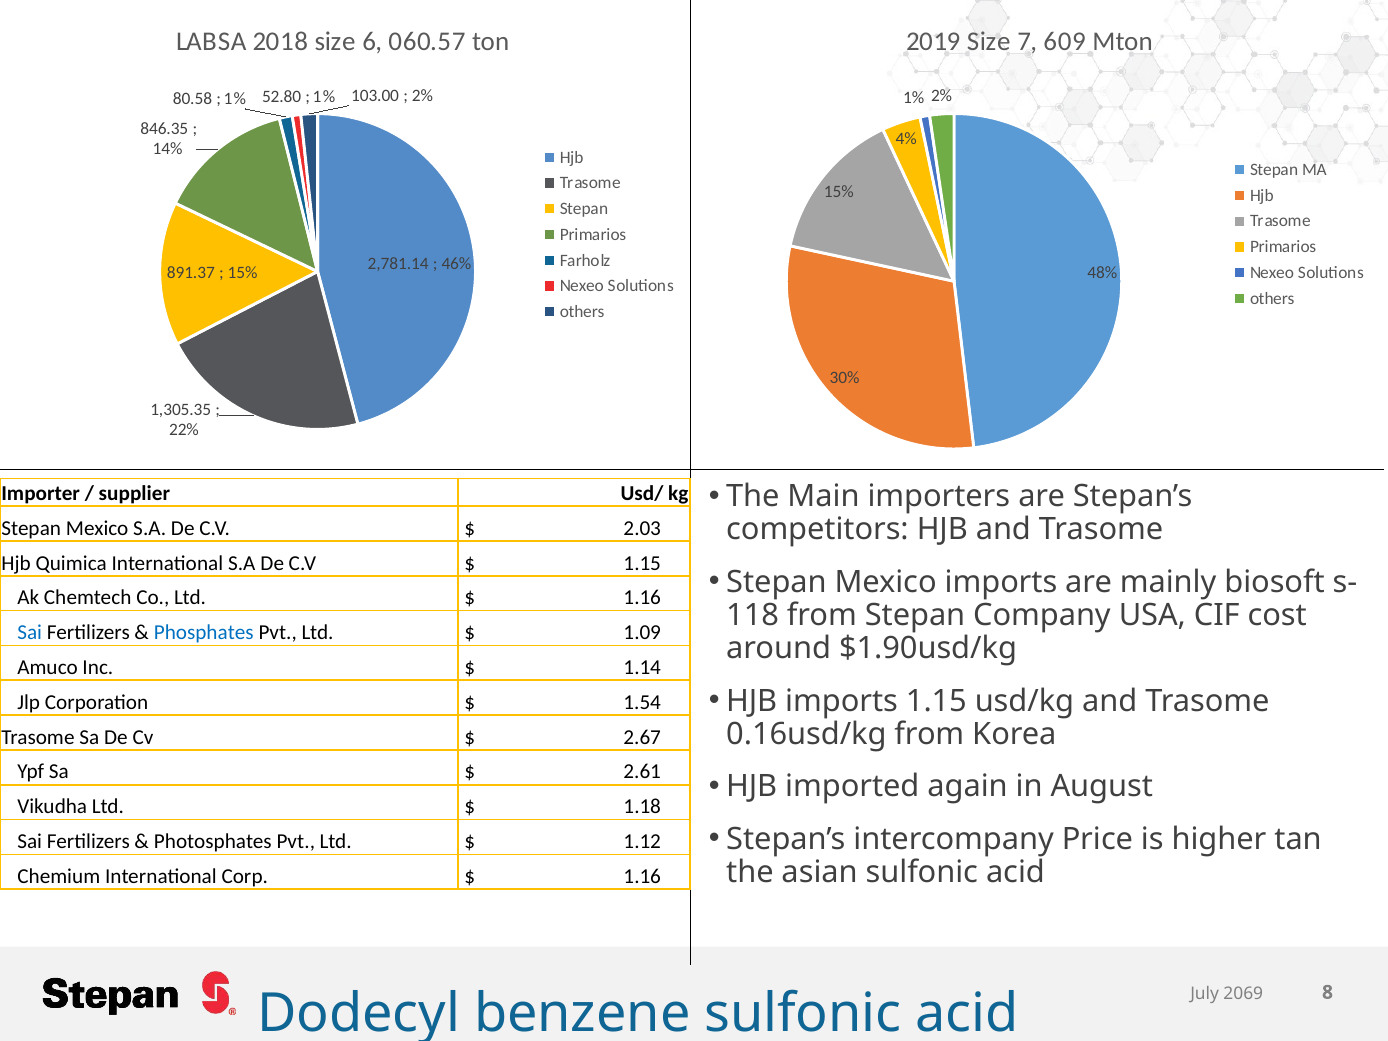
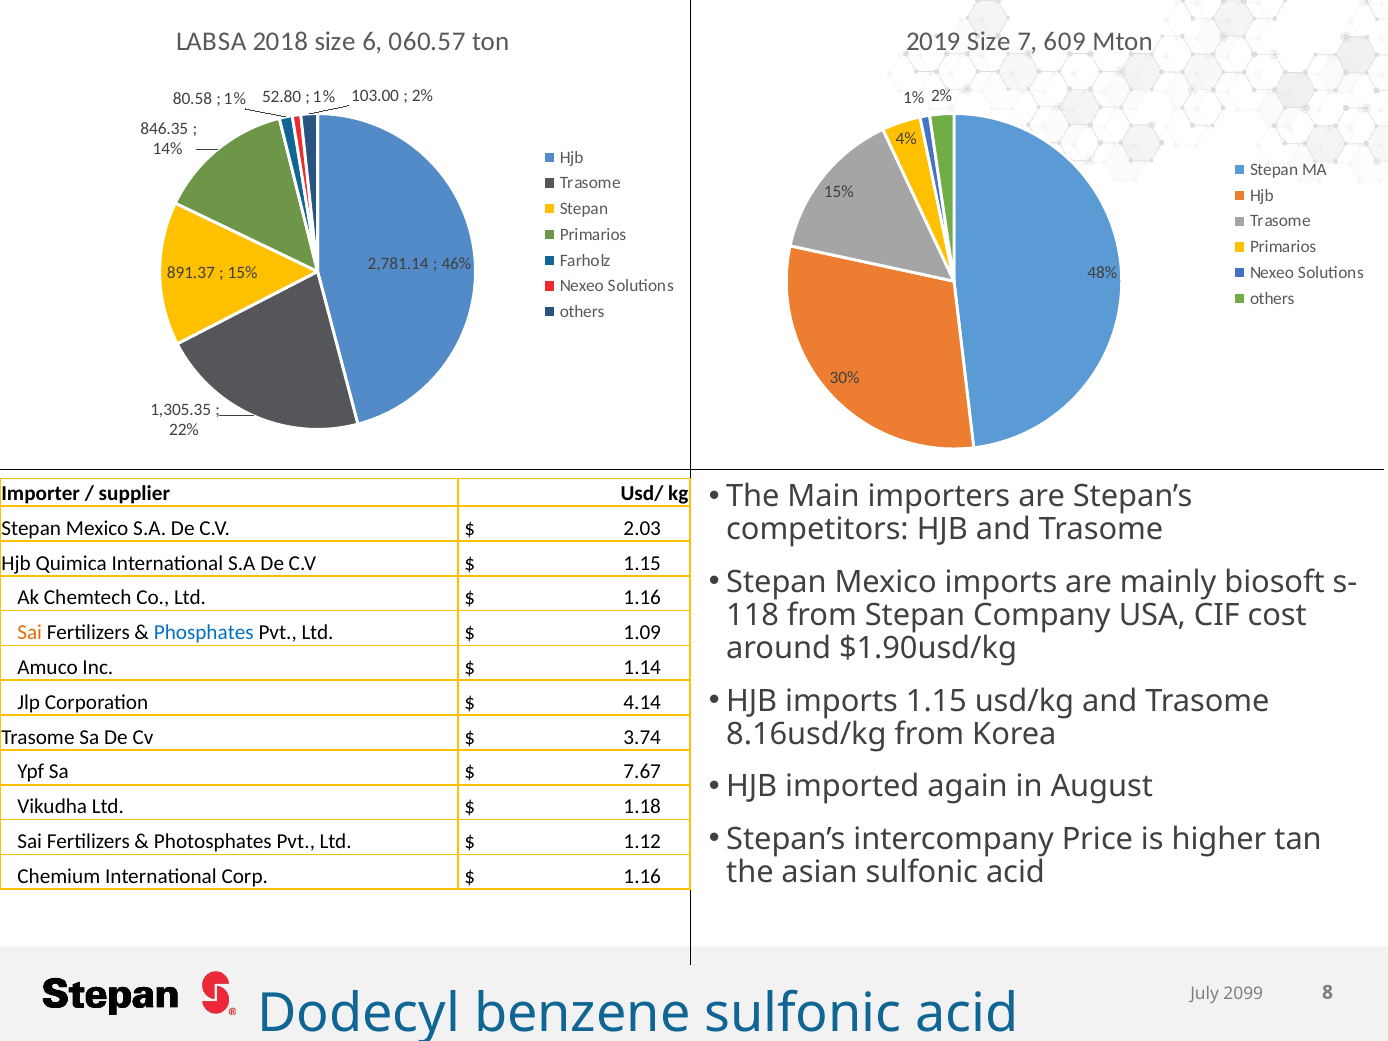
Sai at (30, 633) colour: blue -> orange
1.54: 1.54 -> 4.14
0.16usd/kg: 0.16usd/kg -> 8.16usd/kg
2.67: 2.67 -> 3.74
2.61: 2.61 -> 7.67
2069: 2069 -> 2099
